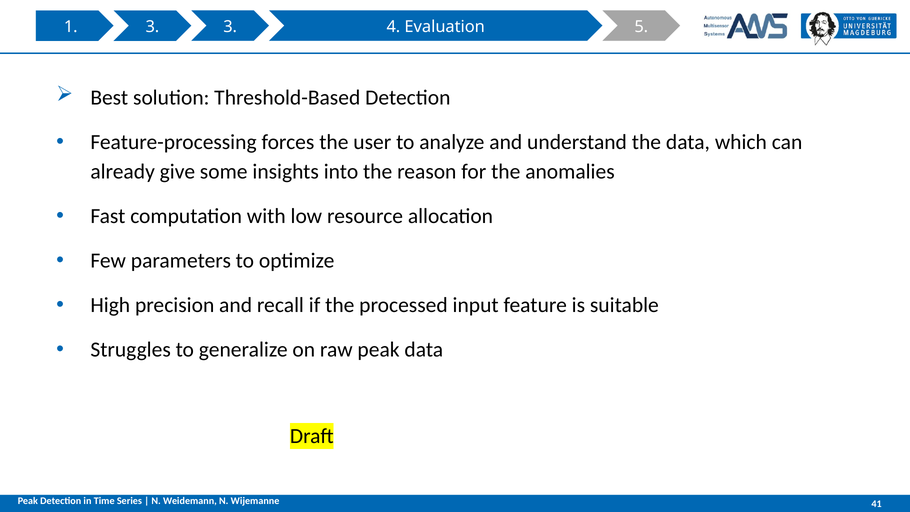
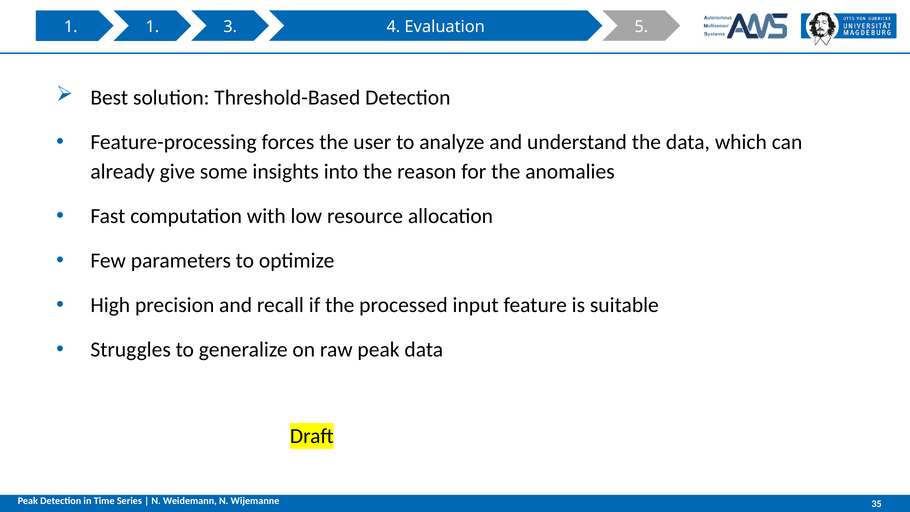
1 3: 3 -> 1
41: 41 -> 35
